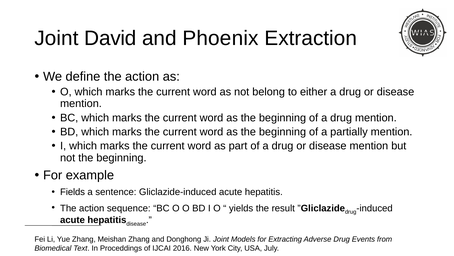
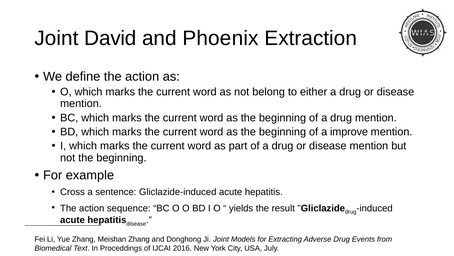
partially: partially -> improve
Fields: Fields -> Cross
